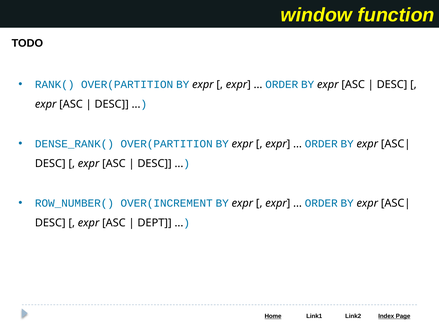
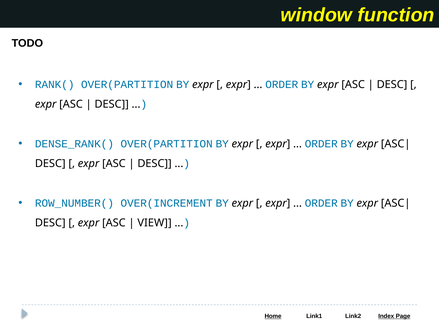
DEPT: DEPT -> VIEW
